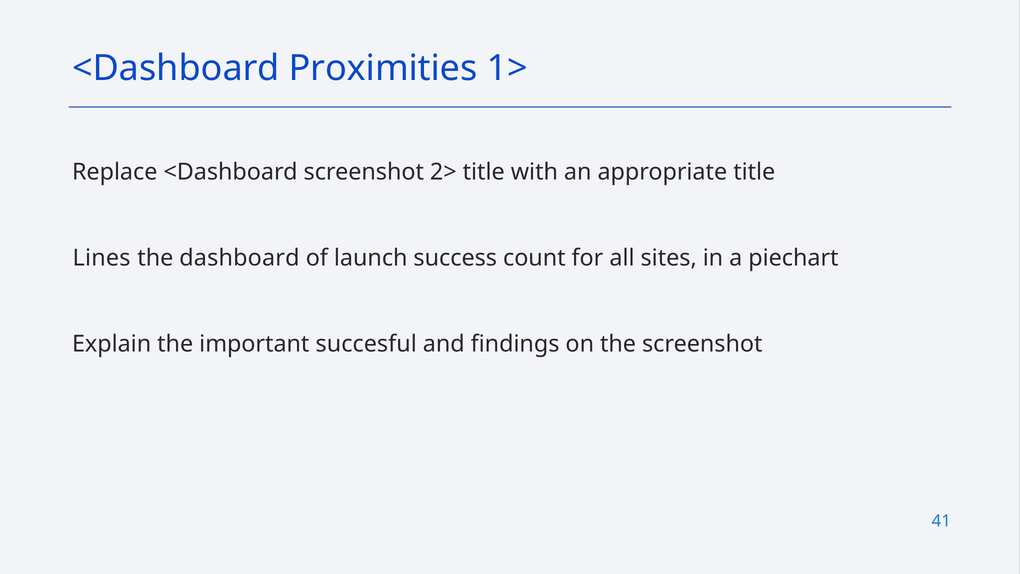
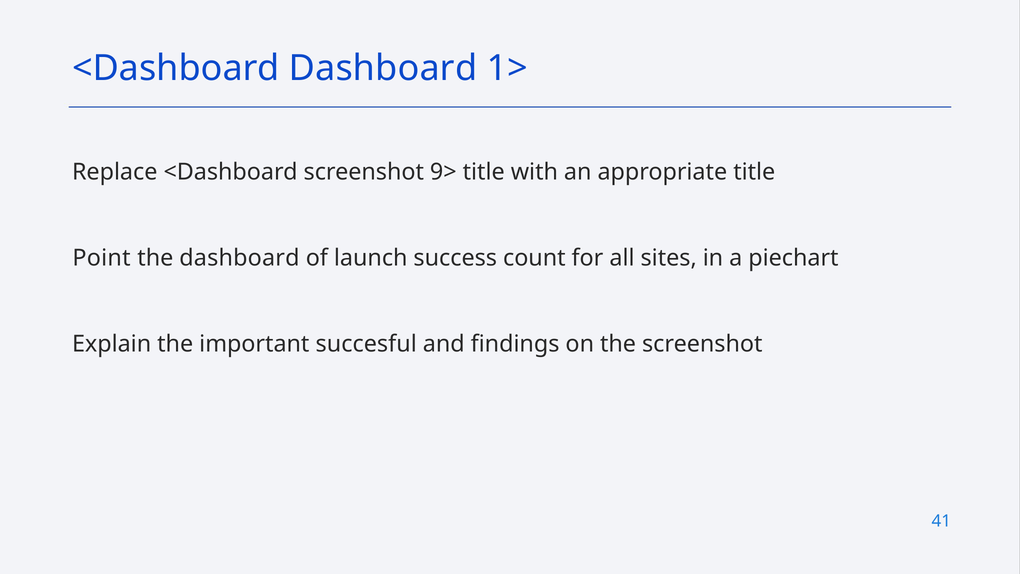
<Dashboard Proximities: Proximities -> Dashboard
2>: 2> -> 9>
Lines: Lines -> Point
